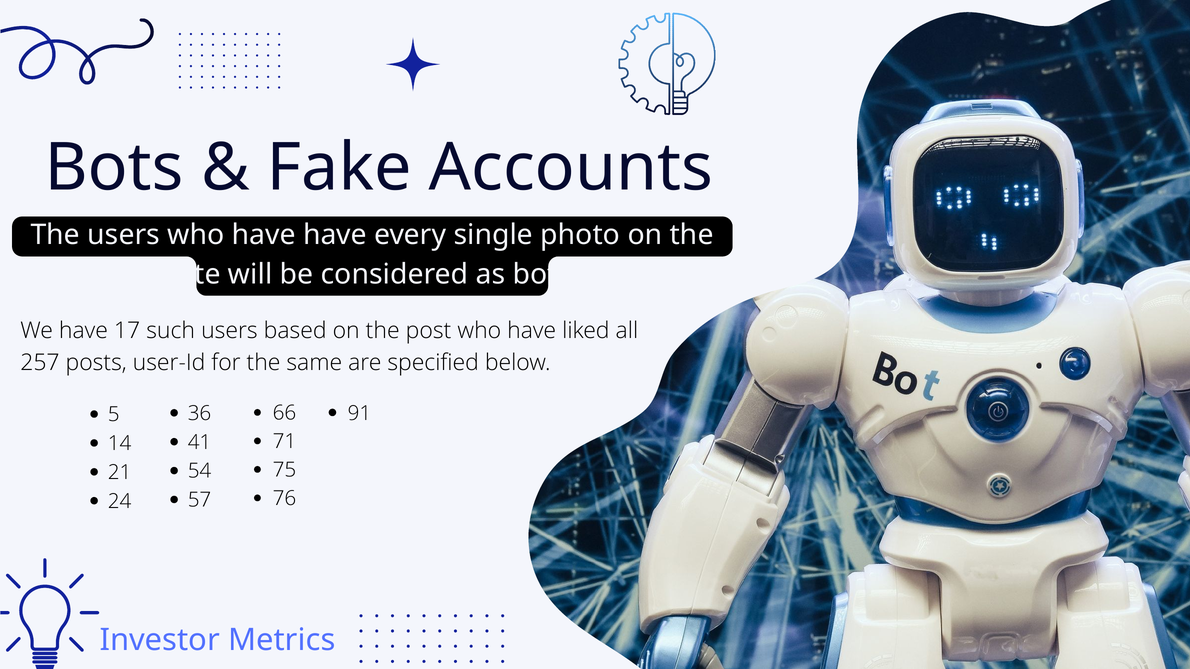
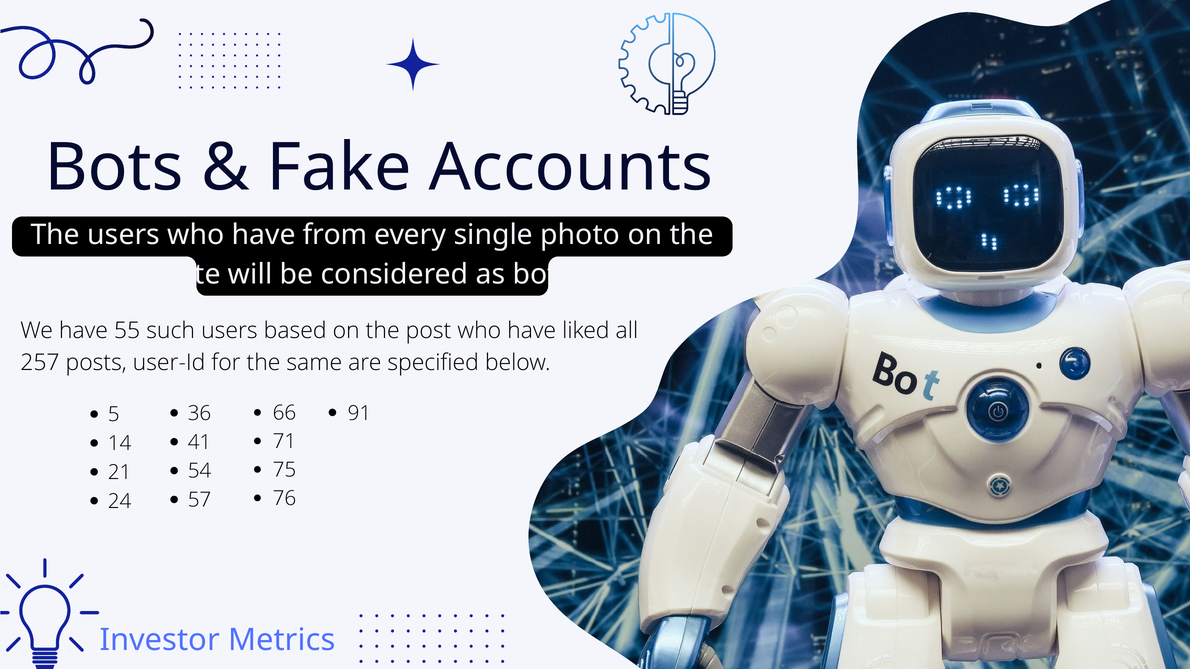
have have: have -> from
17: 17 -> 55
